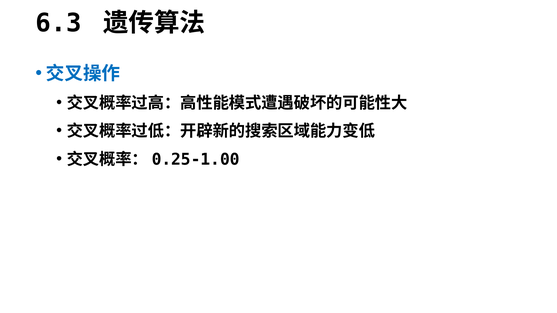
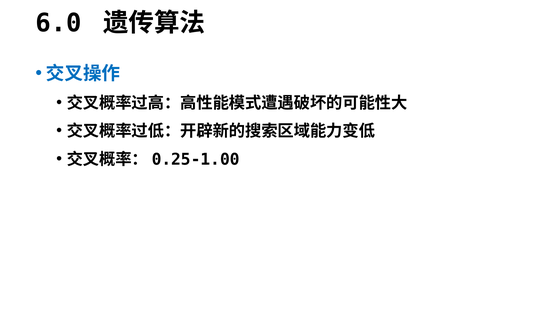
6.3: 6.3 -> 6.0
